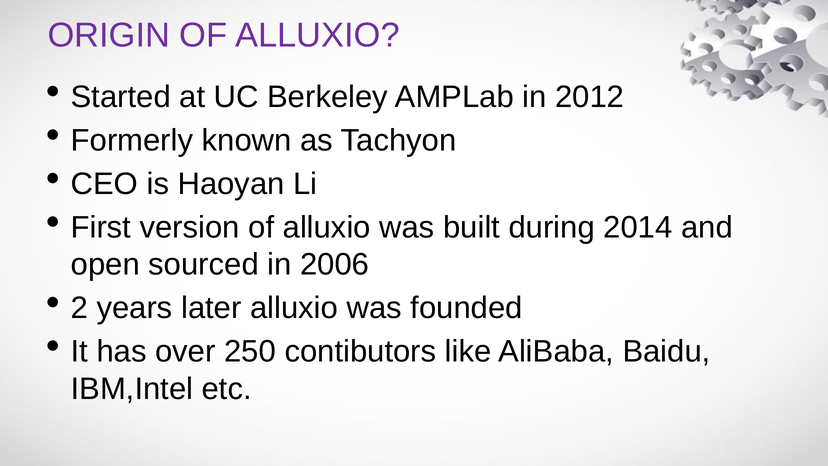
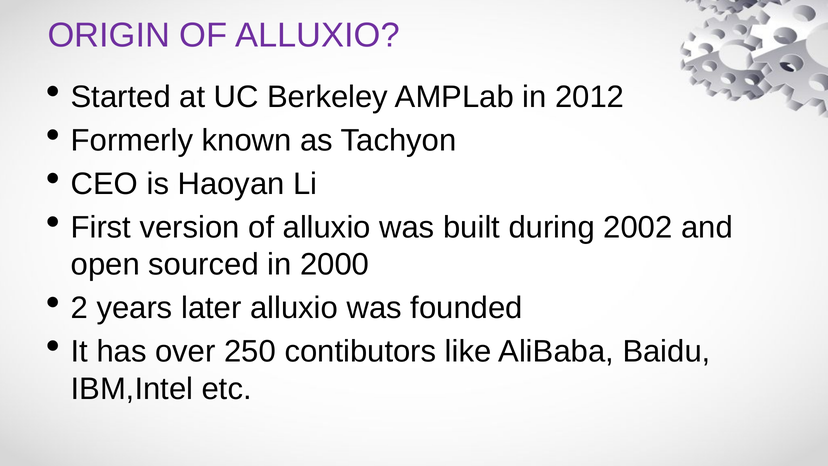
2014: 2014 -> 2002
2006: 2006 -> 2000
